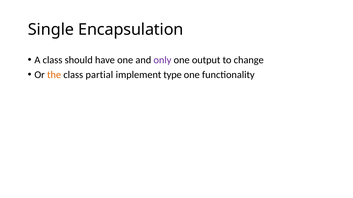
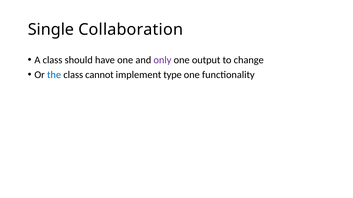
Encapsulation: Encapsulation -> Collaboration
the colour: orange -> blue
partial: partial -> cannot
